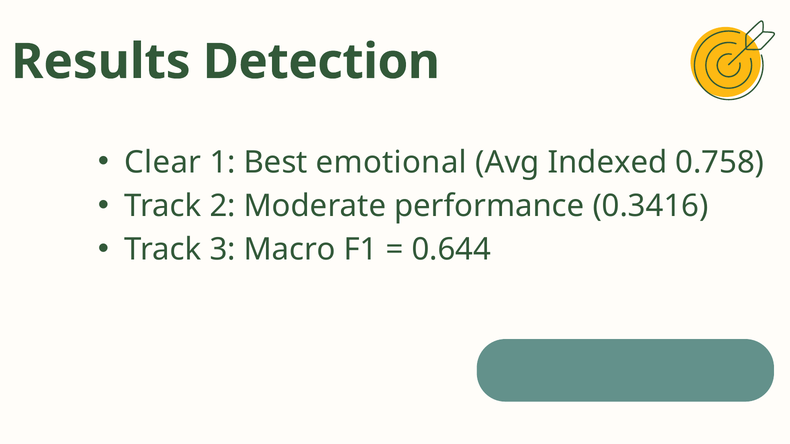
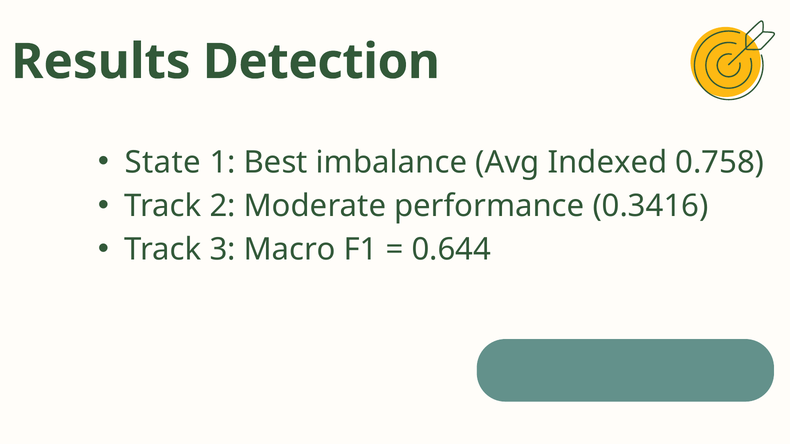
Clear: Clear -> State
emotional: emotional -> imbalance
